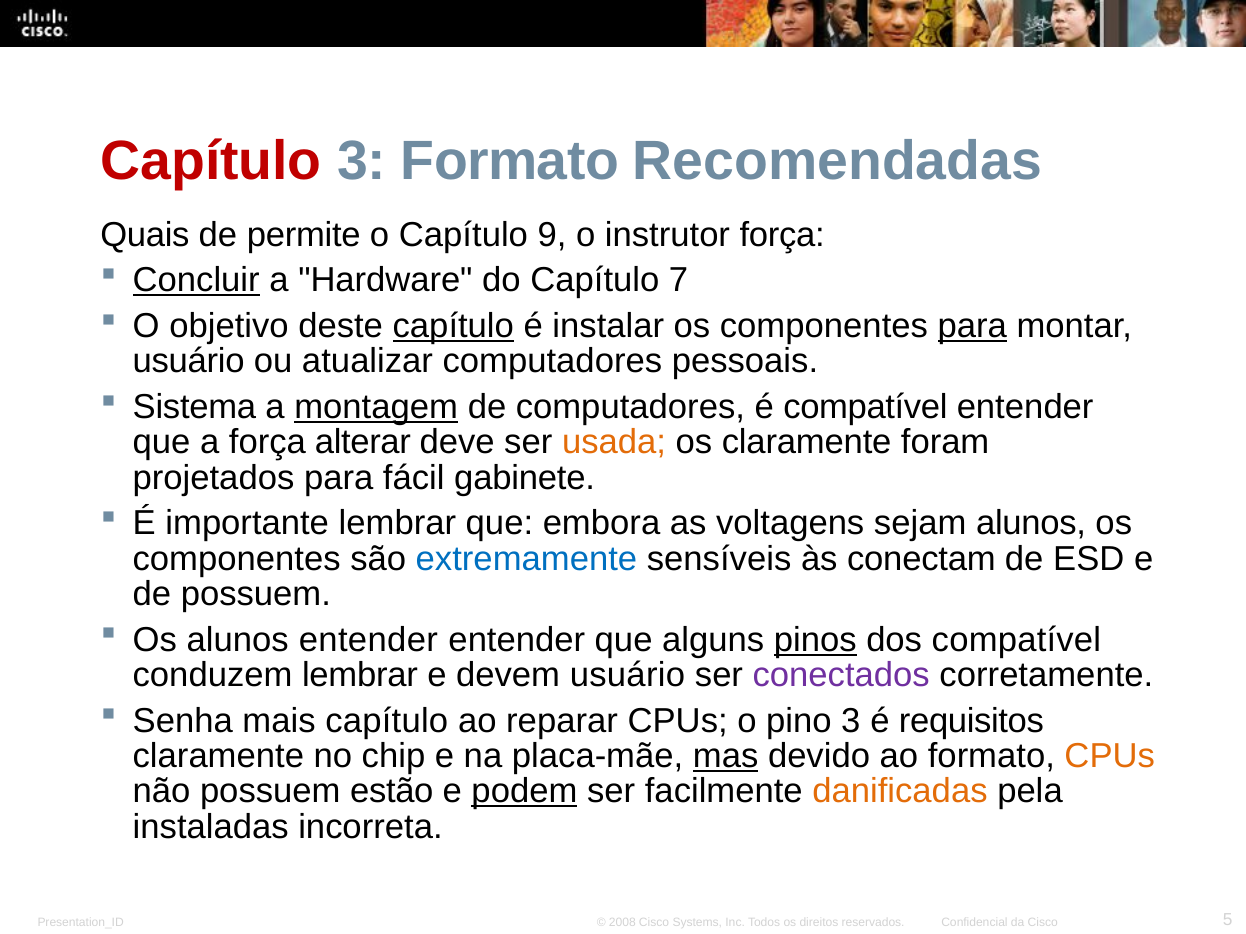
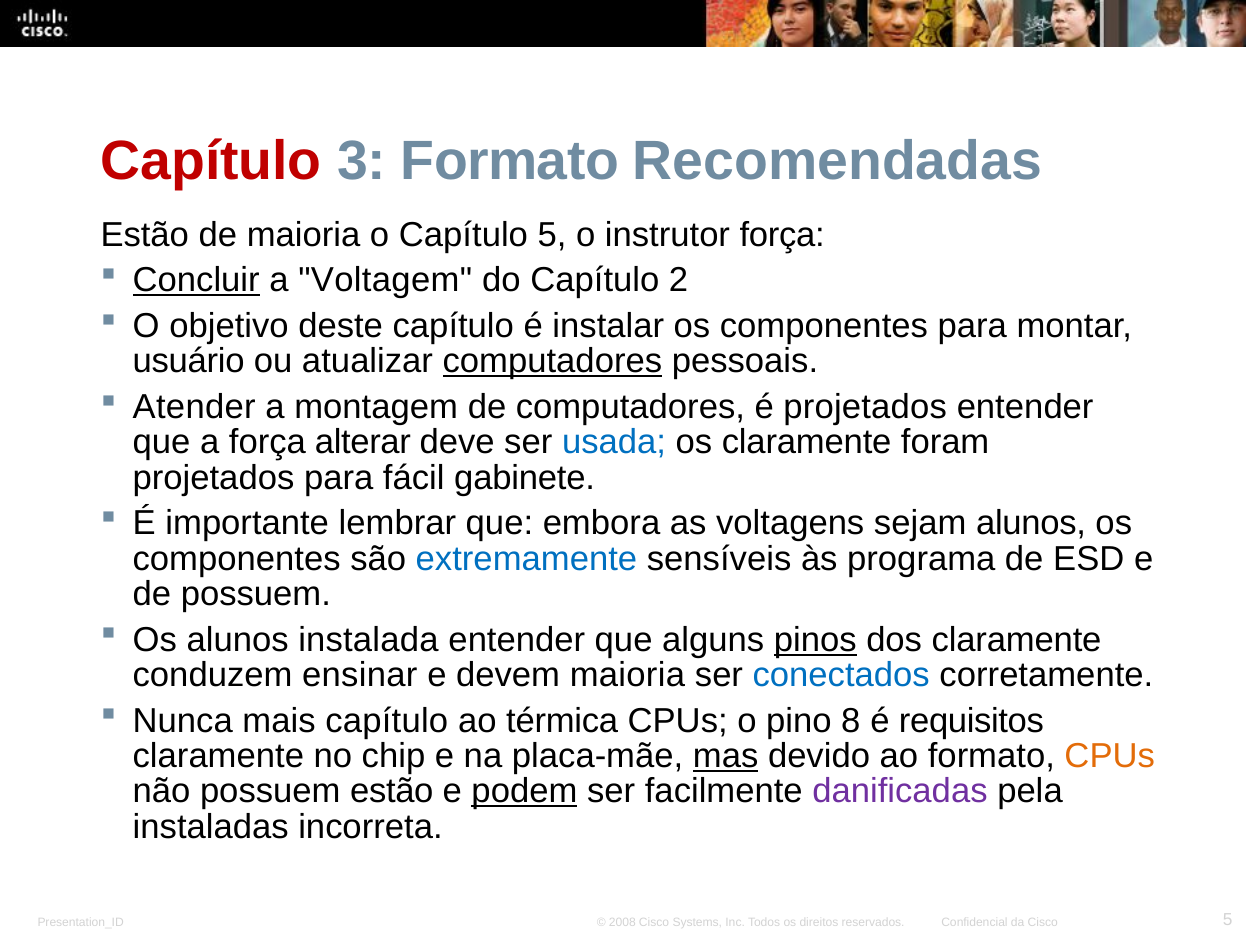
Quais at (145, 235): Quais -> Estão
de permite: permite -> maioria
Capítulo 9: 9 -> 5
Hardware: Hardware -> Voltagem
7: 7 -> 2
capítulo at (453, 326) underline: present -> none
para at (972, 326) underline: present -> none
computadores at (552, 362) underline: none -> present
Sistema: Sistema -> Atender
montagem underline: present -> none
é compatível: compatível -> projetados
usada colour: orange -> blue
conectam: conectam -> programa
alunos entender: entender -> instalada
dos compatível: compatível -> claramente
conduzem lembrar: lembrar -> ensinar
devem usuário: usuário -> maioria
conectados colour: purple -> blue
Senha: Senha -> Nunca
reparar: reparar -> térmica
pino 3: 3 -> 8
danificadas colour: orange -> purple
